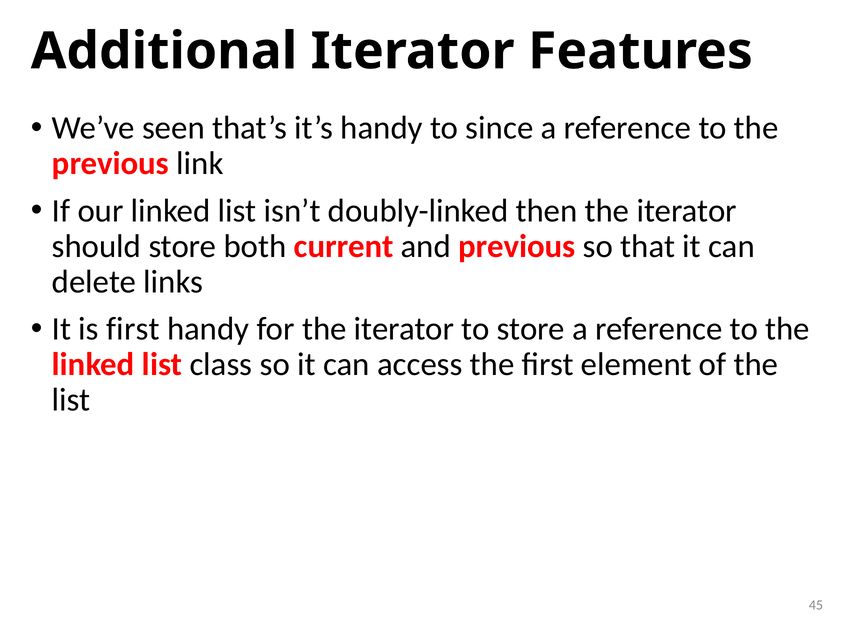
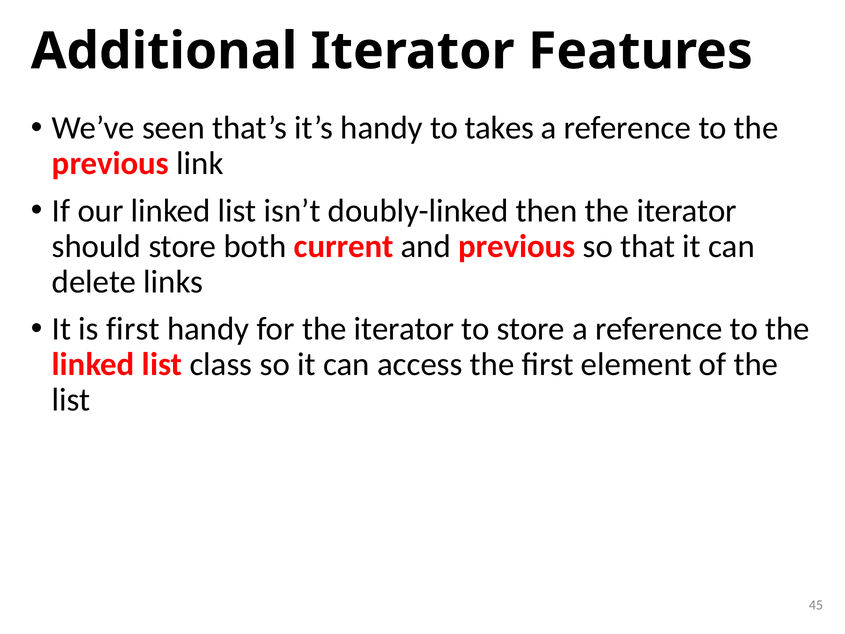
since: since -> takes
